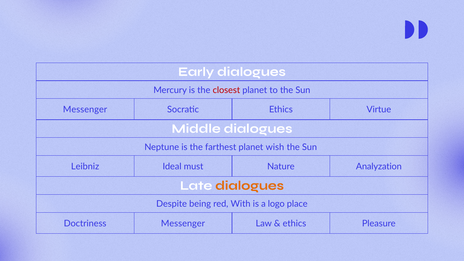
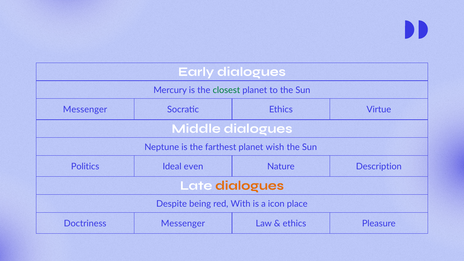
closest colour: red -> green
Leibniz: Leibniz -> Politics
must: must -> even
Analyzation: Analyzation -> Description
logo: logo -> icon
